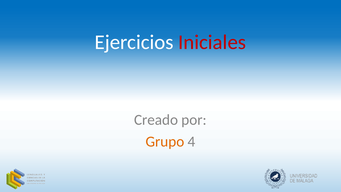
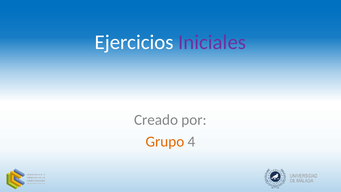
Iniciales colour: red -> purple
